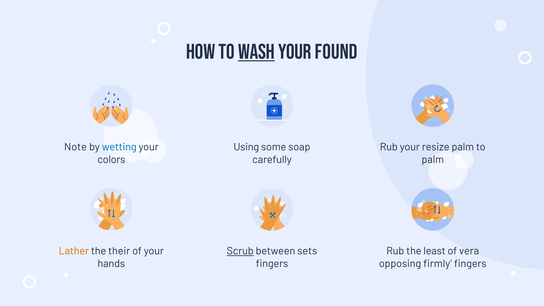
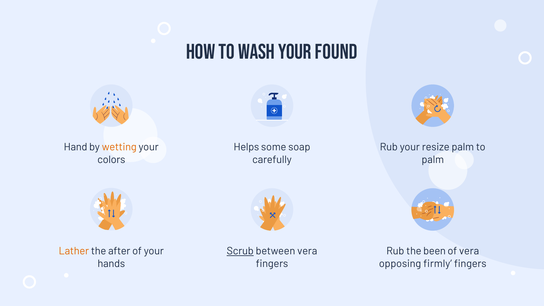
WASH underline: present -> none
Note: Note -> Hand
wetting colour: blue -> orange
Using: Using -> Helps
their: their -> after
between sets: sets -> vera
least: least -> been
